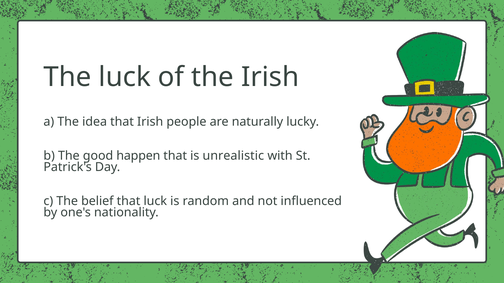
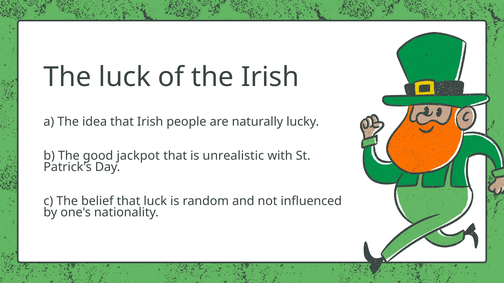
happen: happen -> jackpot
